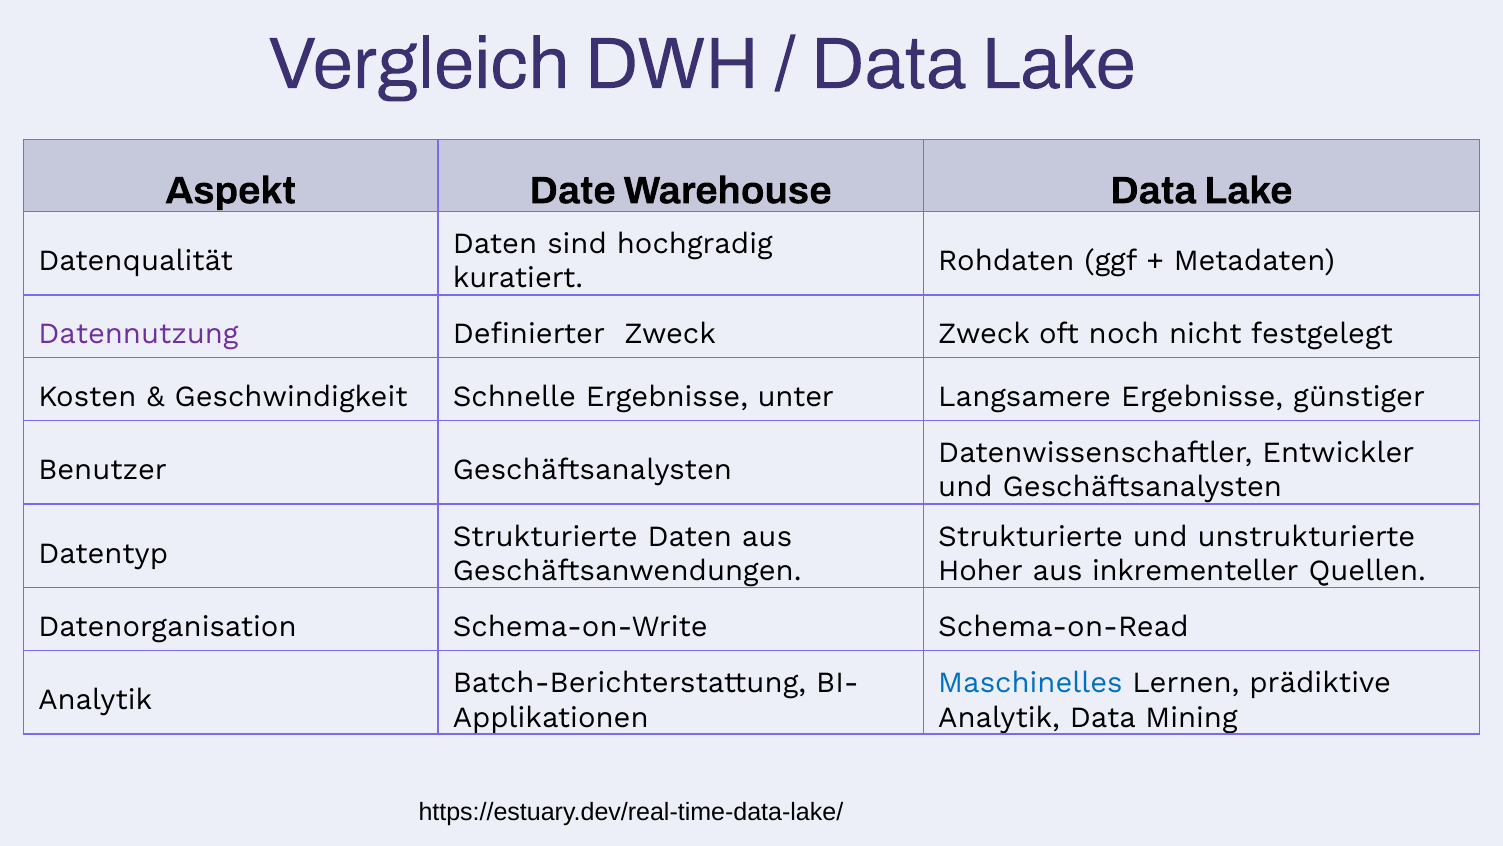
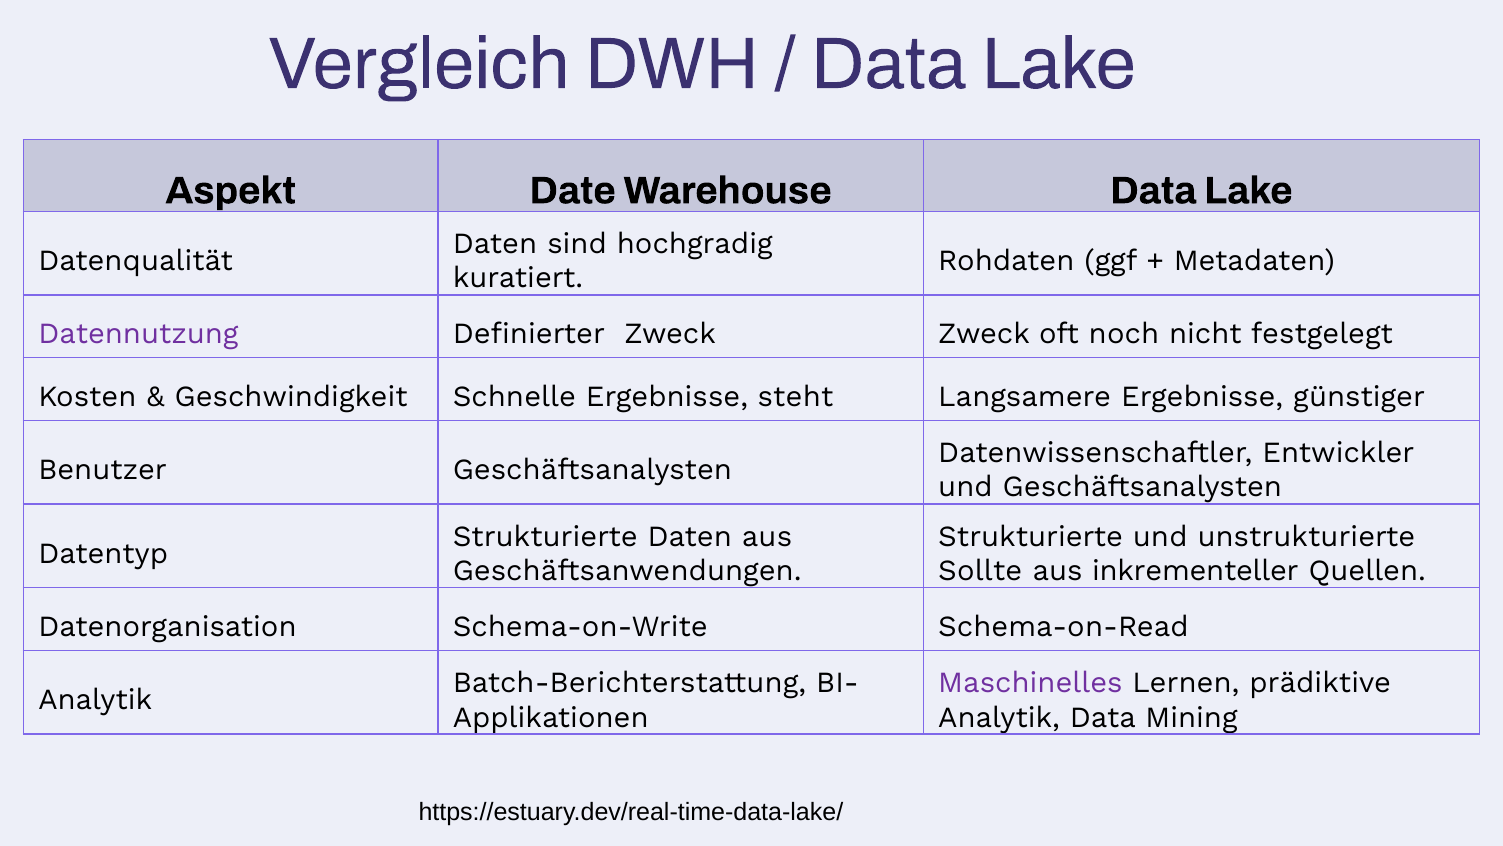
unter: unter -> steht
Hoher: Hoher -> Sollte
Maschinelles colour: blue -> purple
